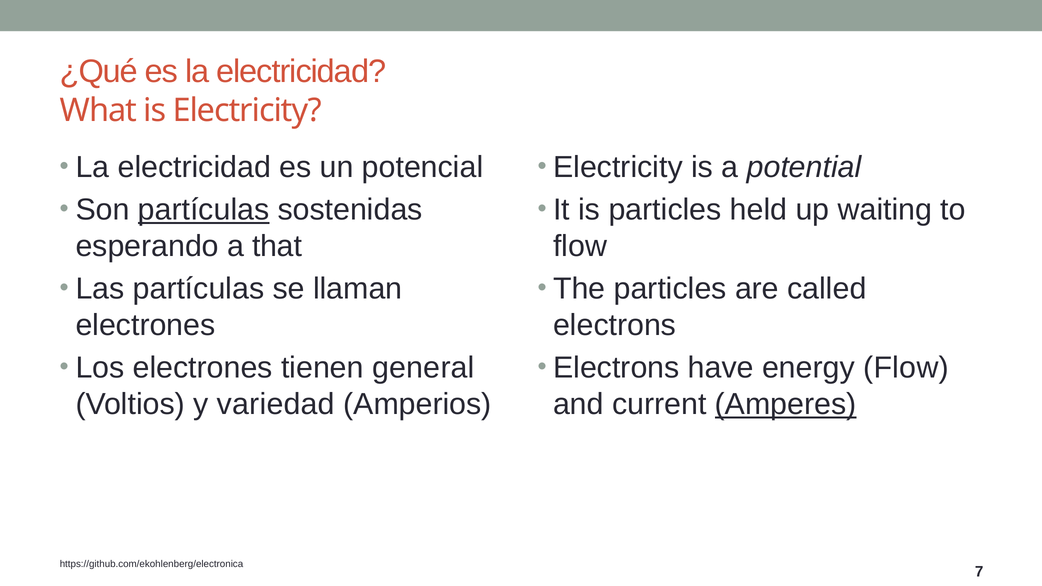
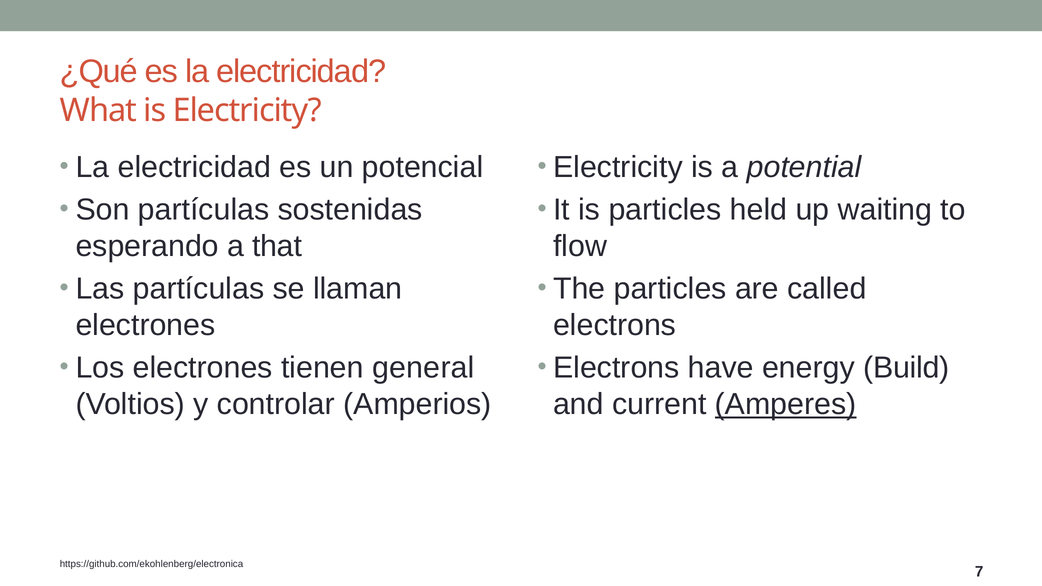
partículas at (204, 210) underline: present -> none
energy Flow: Flow -> Build
variedad: variedad -> controlar
